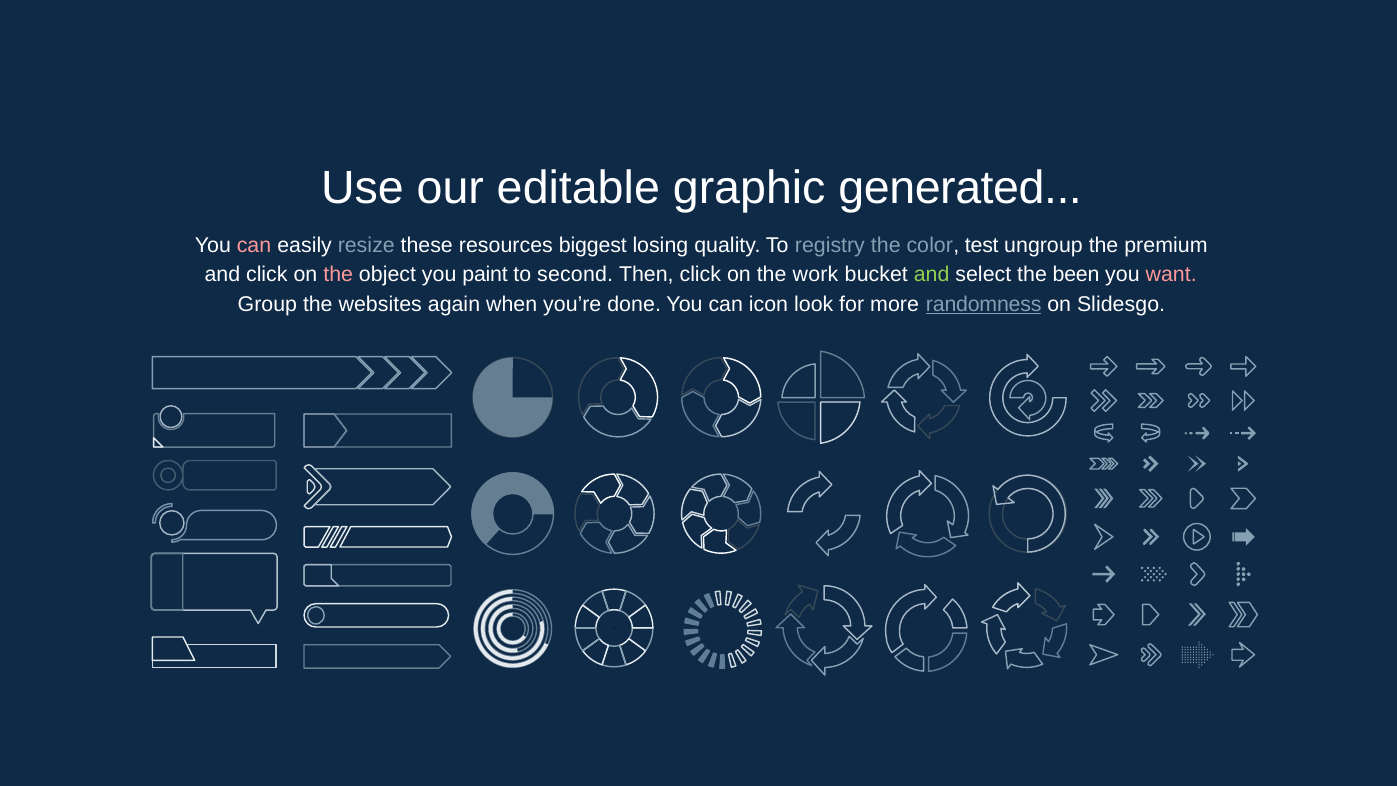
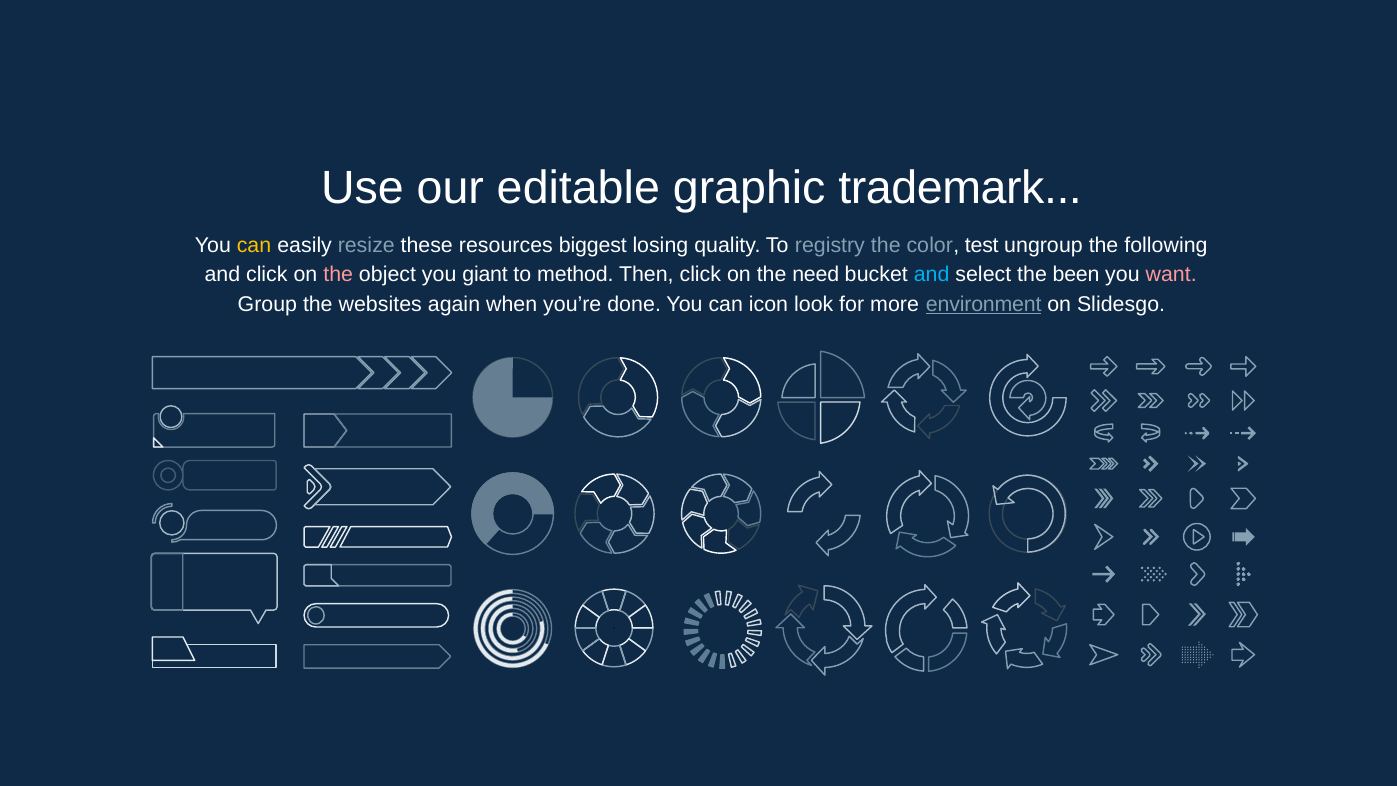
generated: generated -> trademark
can at (254, 245) colour: pink -> yellow
premium: premium -> following
paint: paint -> giant
second: second -> method
work: work -> need
and at (932, 275) colour: light green -> light blue
randomness: randomness -> environment
